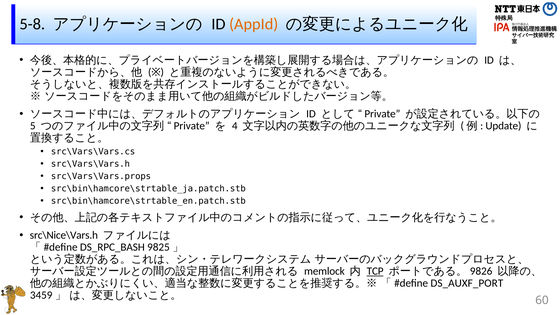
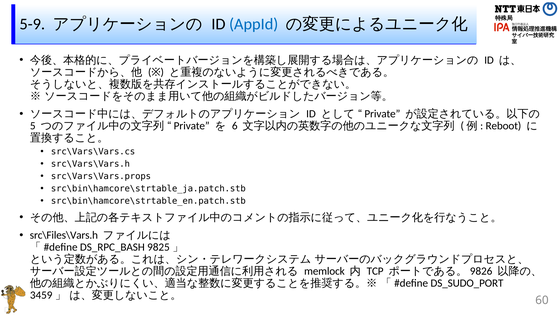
5-8: 5-8 -> 5-9
AppId colour: orange -> blue
4: 4 -> 6
Update: Update -> Reboot
src\Nice\Vars.h: src\Nice\Vars.h -> src\Files\Vars.h
TCP underline: present -> none
DS_AUXF_PORT: DS_AUXF_PORT -> DS_SUDO_PORT
